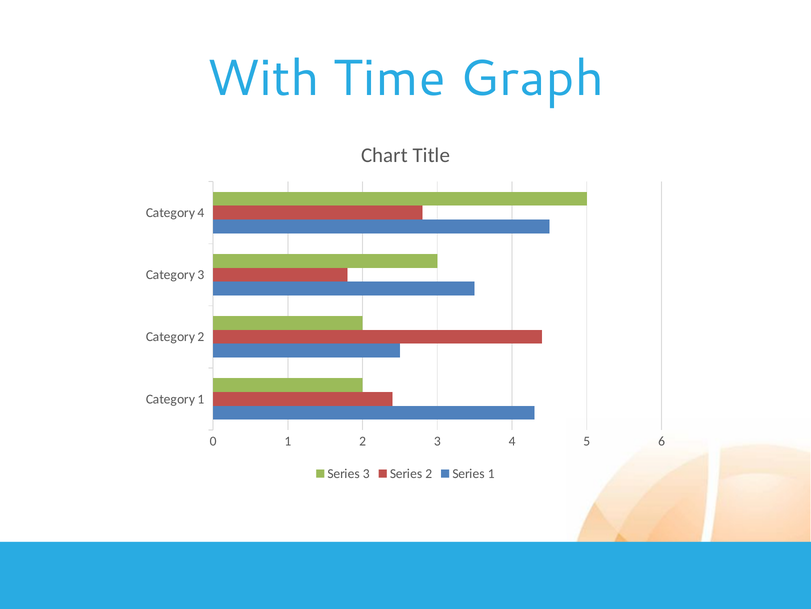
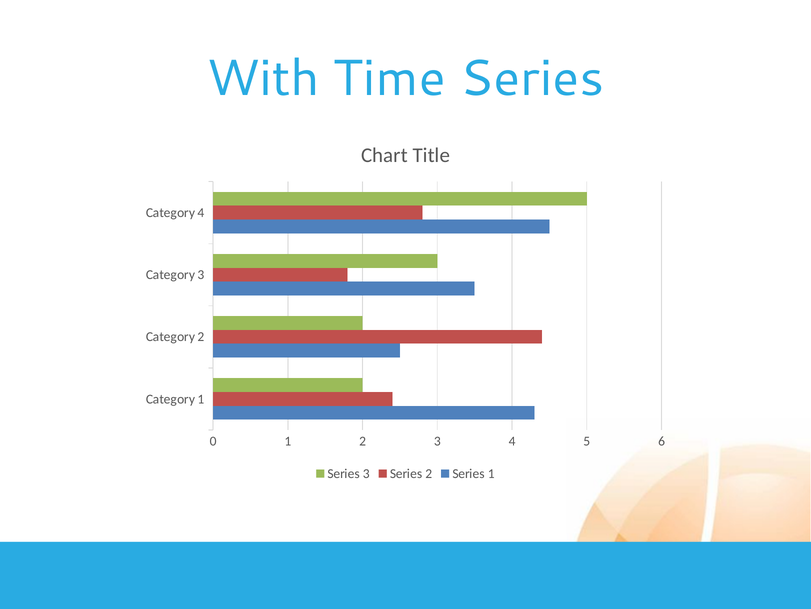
Time Graph: Graph -> Series
